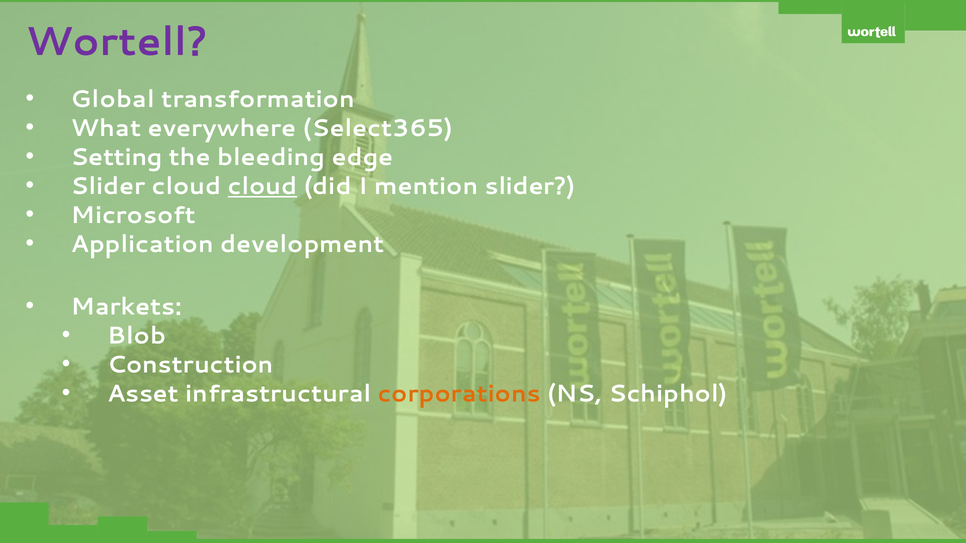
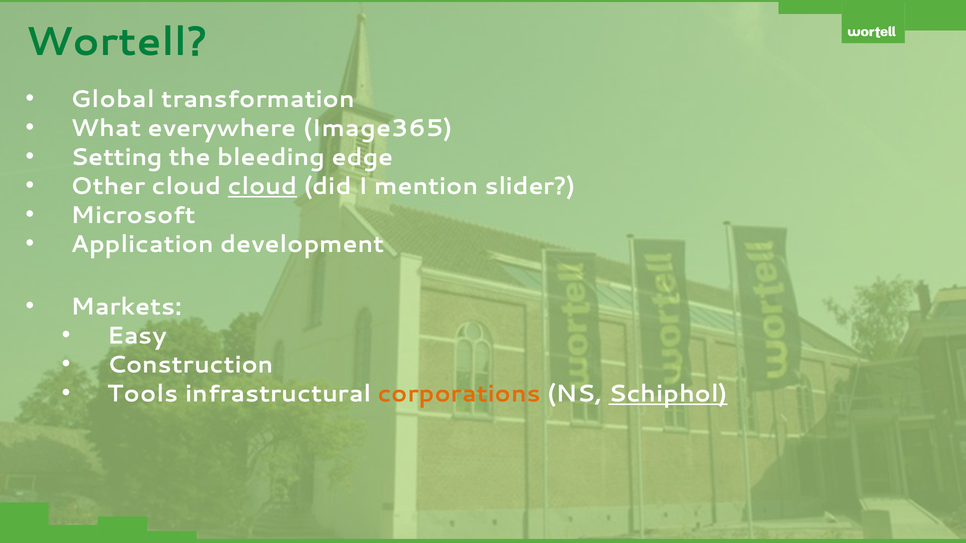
Wortell colour: purple -> green
Select365: Select365 -> Image365
Slider at (108, 186): Slider -> Other
Blob: Blob -> Easy
Asset: Asset -> Tools
Schiphol underline: none -> present
